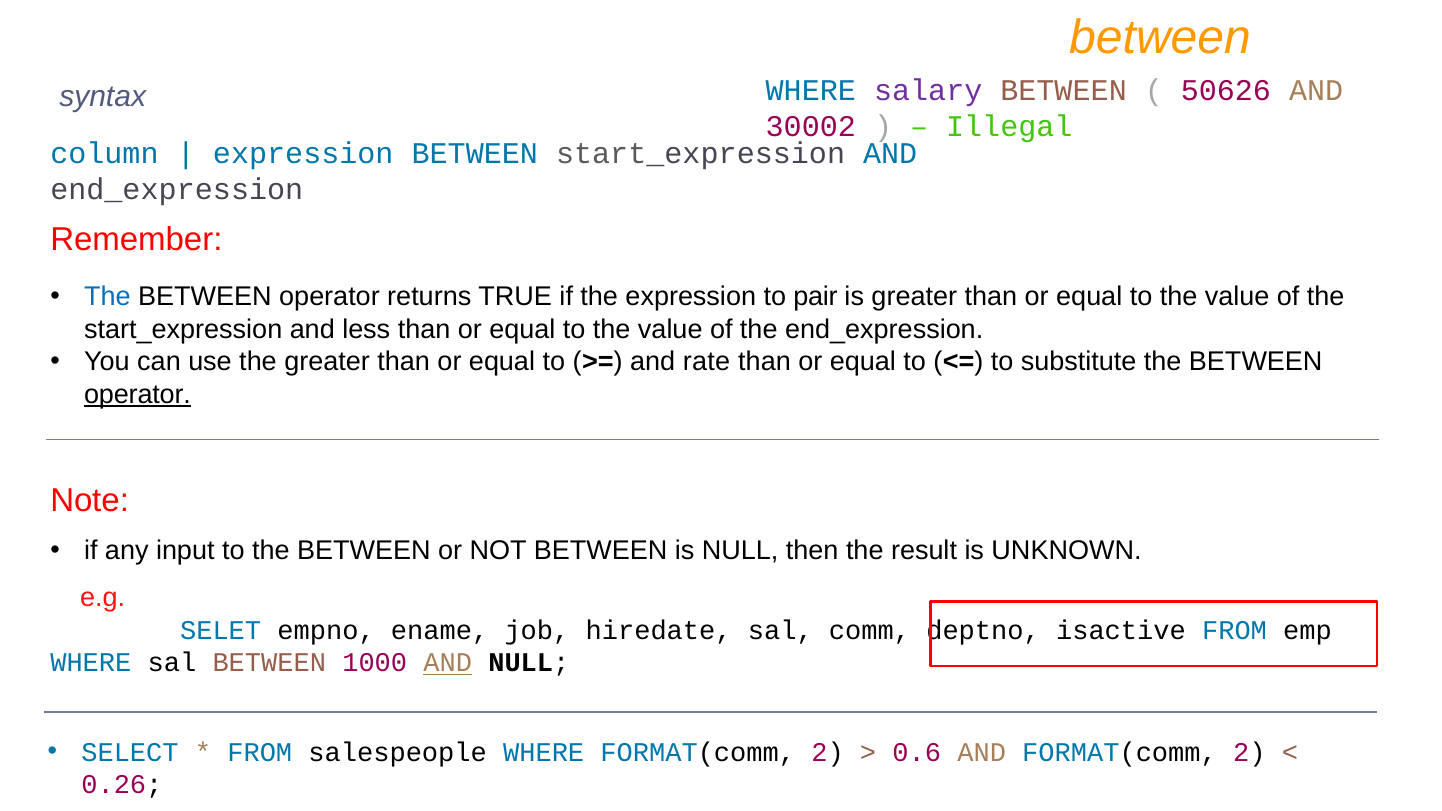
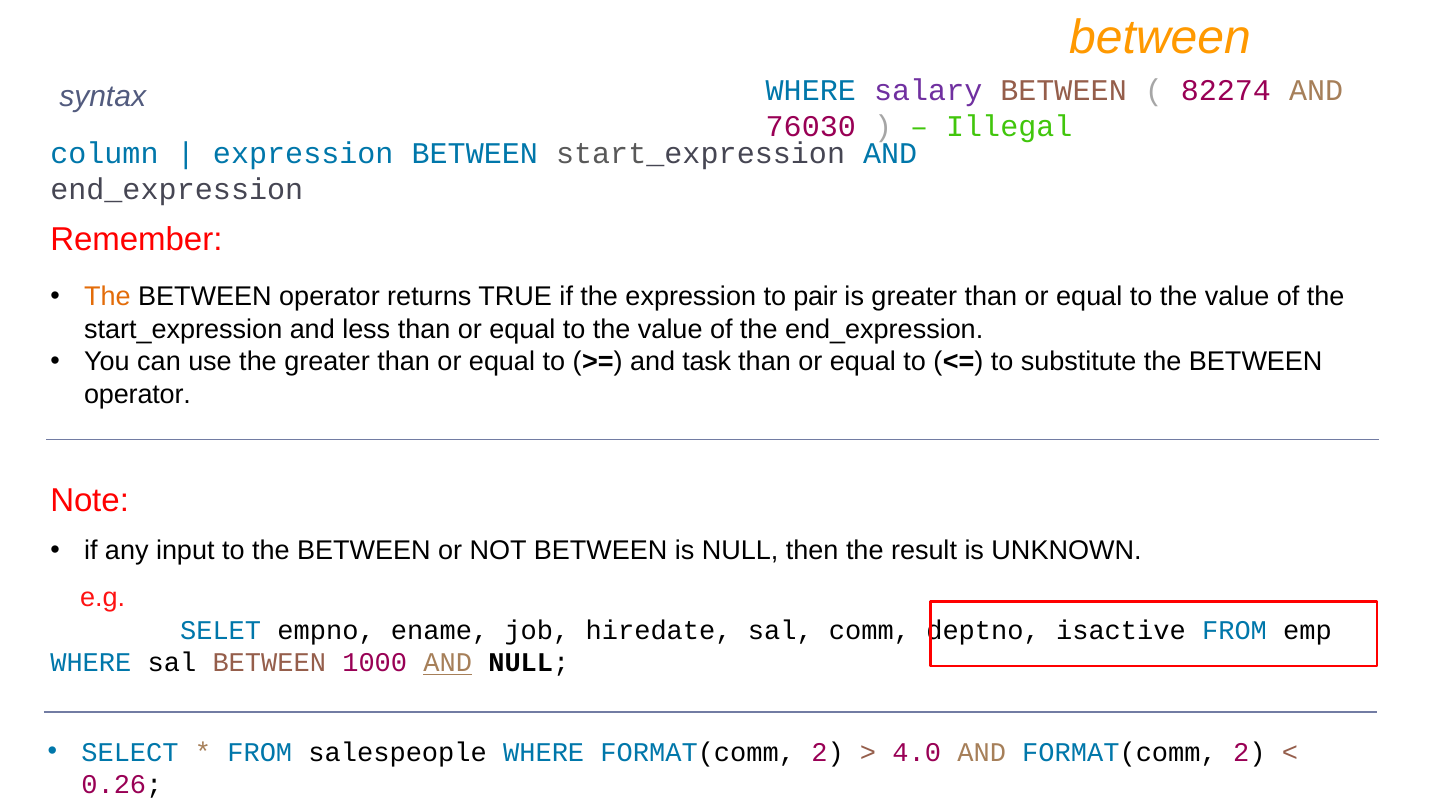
50626: 50626 -> 82274
30002: 30002 -> 76030
The at (107, 297) colour: blue -> orange
rate: rate -> task
operator at (137, 394) underline: present -> none
0.6: 0.6 -> 4.0
